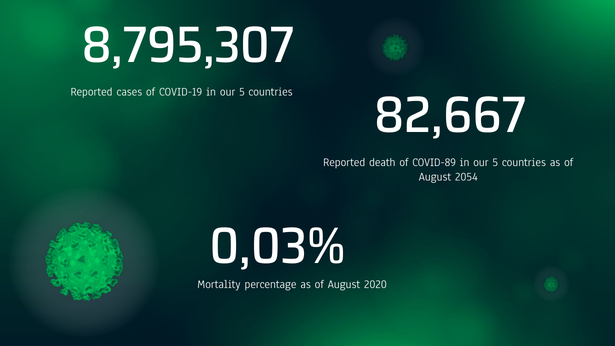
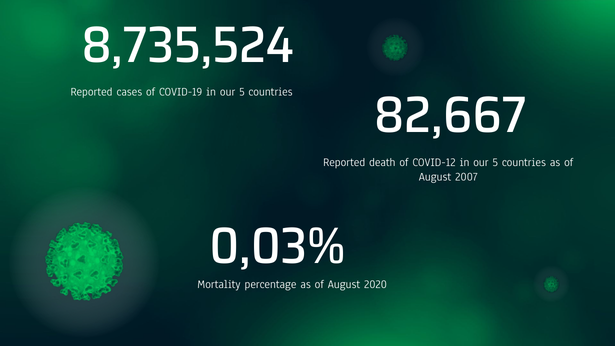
8,795,307: 8,795,307 -> 8,735,524
COVID-89: COVID-89 -> COVID-12
2054: 2054 -> 2007
